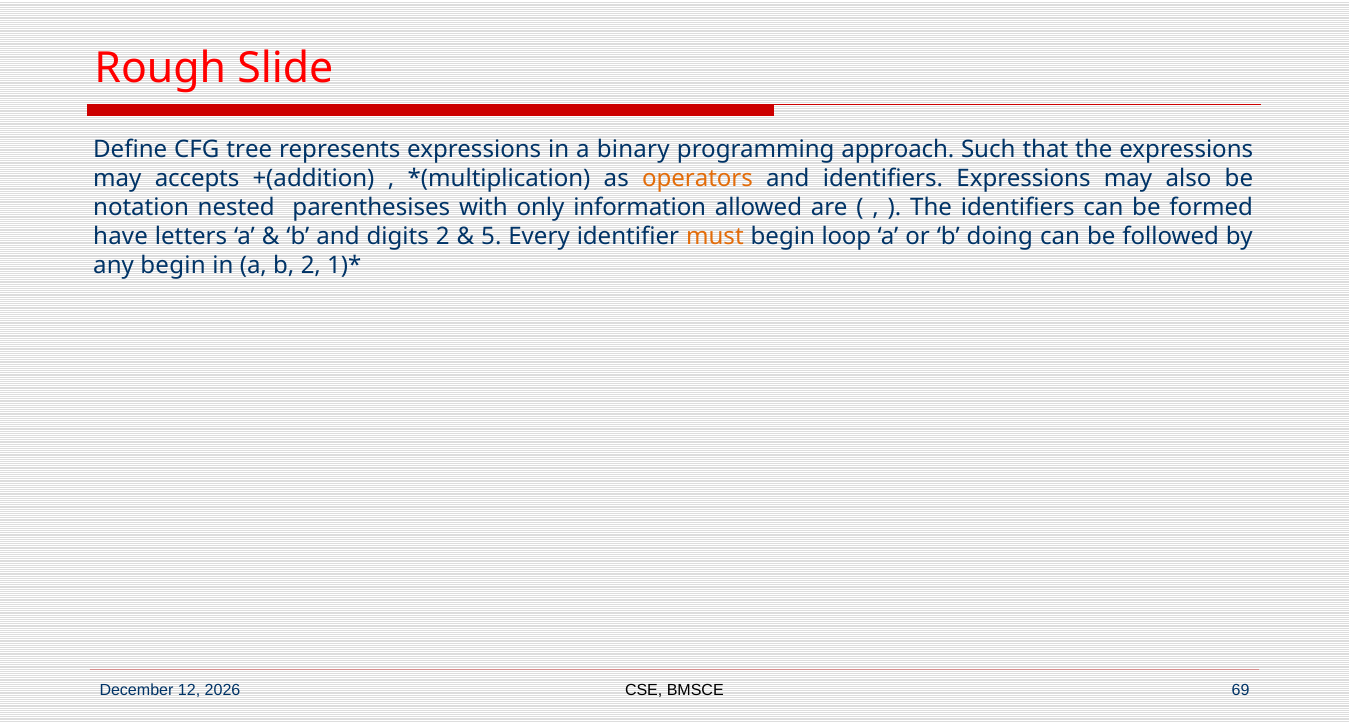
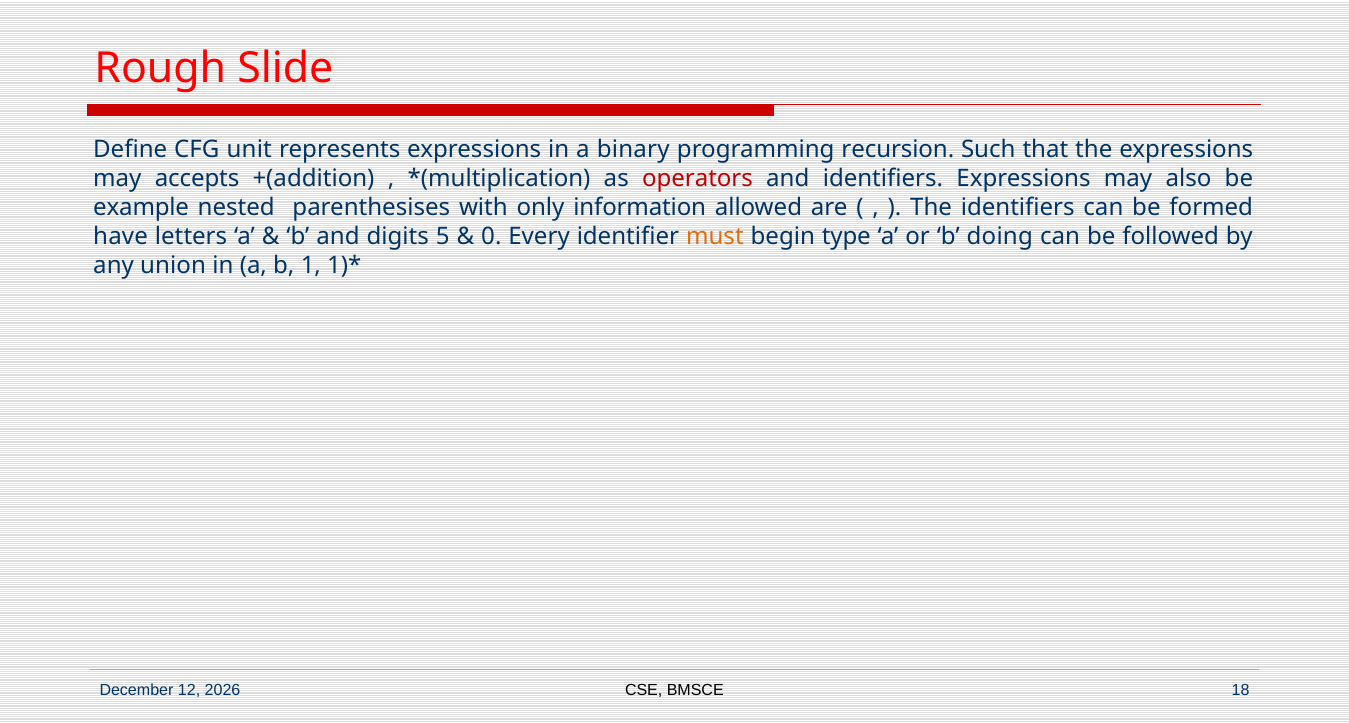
tree: tree -> unit
approach: approach -> recursion
operators colour: orange -> red
notation: notation -> example
digits 2: 2 -> 5
5: 5 -> 0
loop: loop -> type
any begin: begin -> union
b 2: 2 -> 1
69: 69 -> 18
